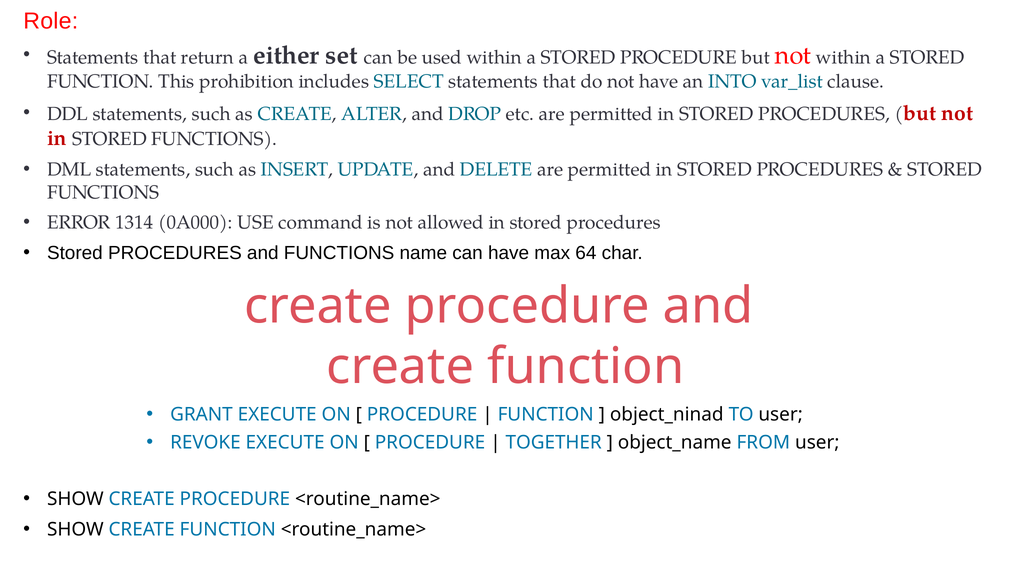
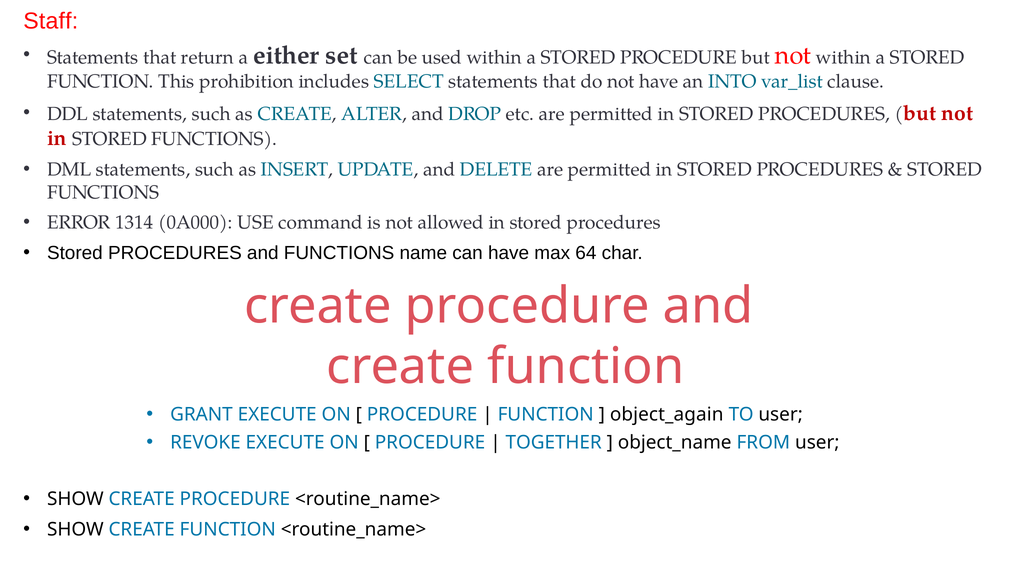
Role: Role -> Staff
object_ninad: object_ninad -> object_again
